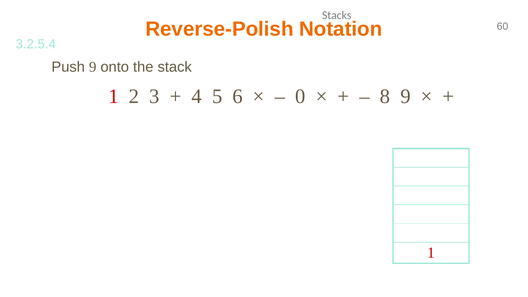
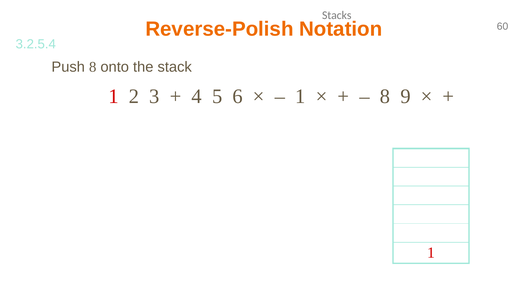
Push 9: 9 -> 8
0 at (300, 96): 0 -> 1
